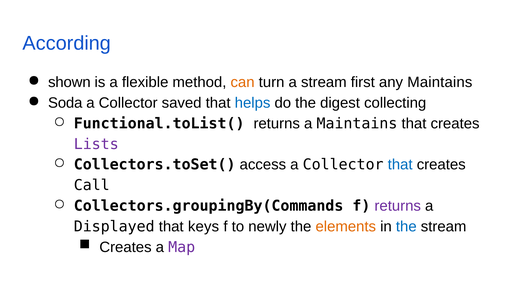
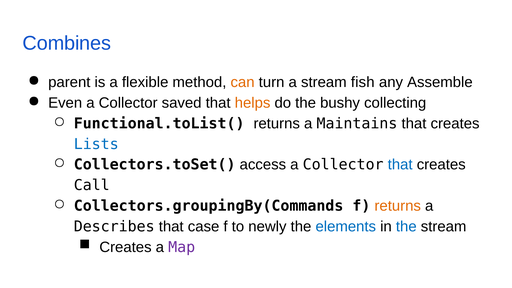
According: According -> Combines
shown: shown -> parent
first: first -> fish
any Maintains: Maintains -> Assemble
Soda: Soda -> Even
helps colour: blue -> orange
digest: digest -> bushy
Lists colour: purple -> blue
returns at (398, 206) colour: purple -> orange
Displayed: Displayed -> Describes
keys: keys -> case
elements colour: orange -> blue
